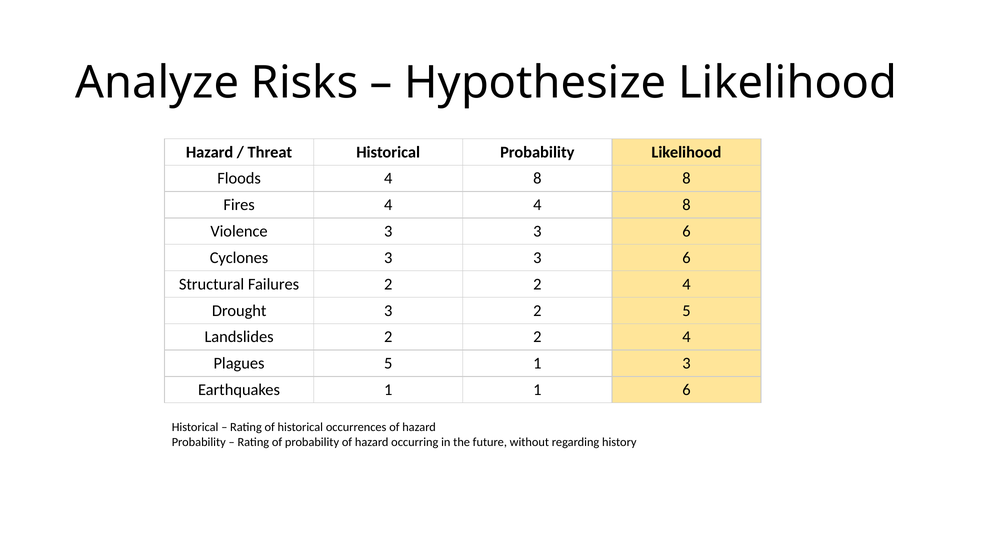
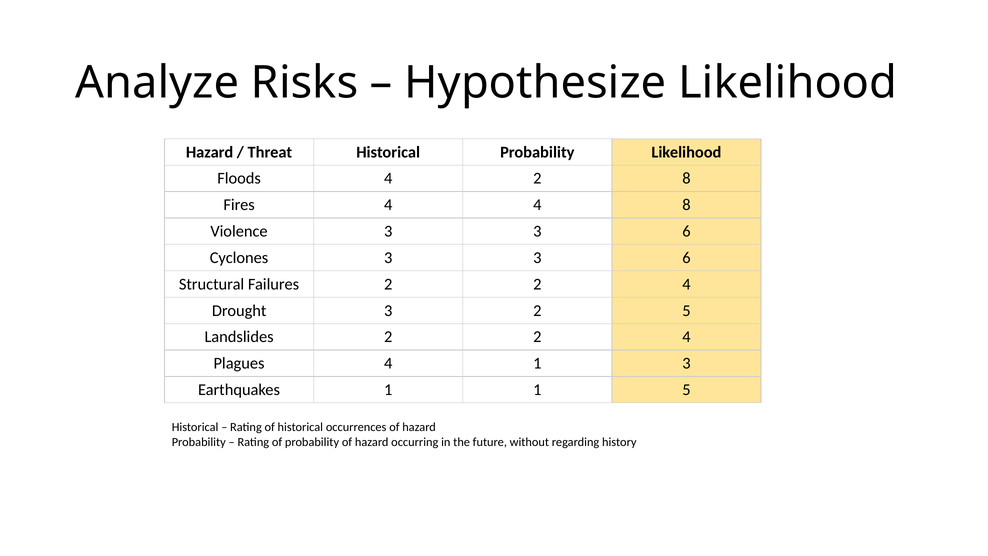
Floods 4 8: 8 -> 2
Plagues 5: 5 -> 4
1 6: 6 -> 5
